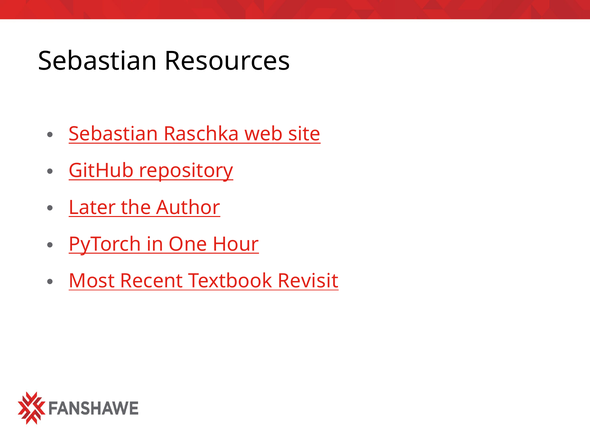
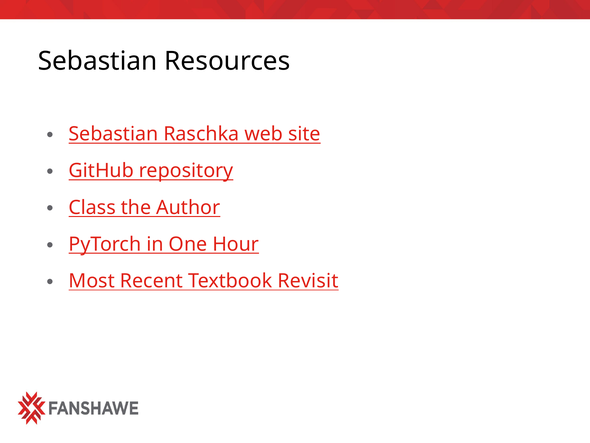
Later: Later -> Class
